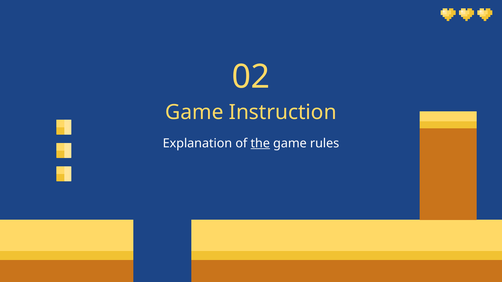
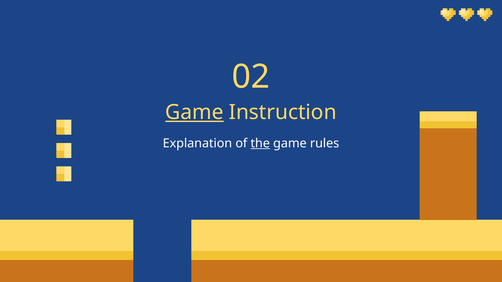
Game at (194, 112) underline: none -> present
